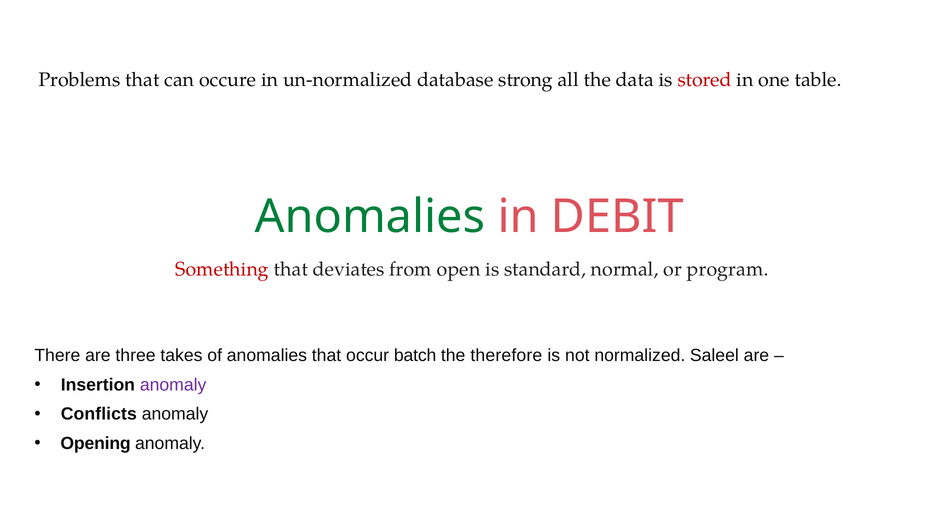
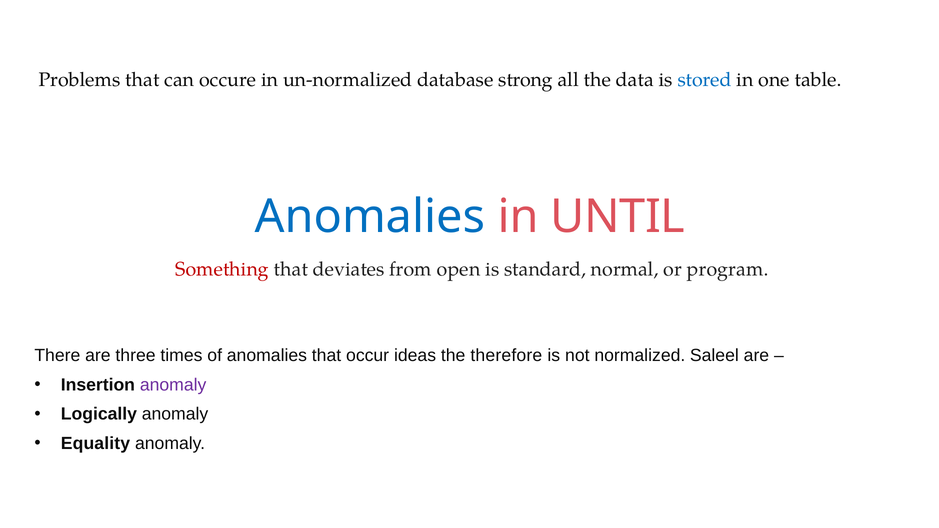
stored colour: red -> blue
Anomalies at (370, 217) colour: green -> blue
DEBIT: DEBIT -> UNTIL
takes: takes -> times
batch: batch -> ideas
Conflicts: Conflicts -> Logically
Opening: Opening -> Equality
